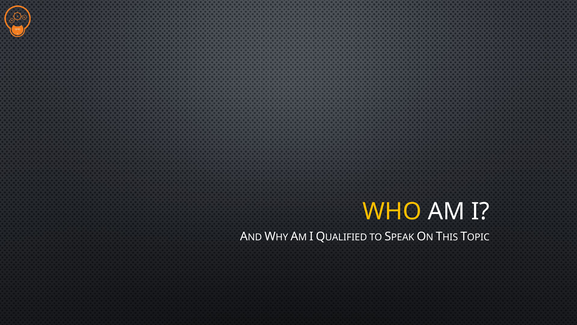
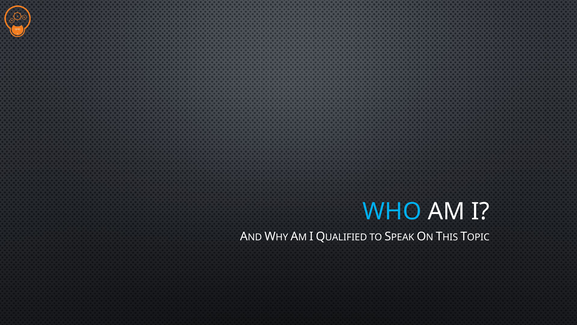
WHO colour: yellow -> light blue
